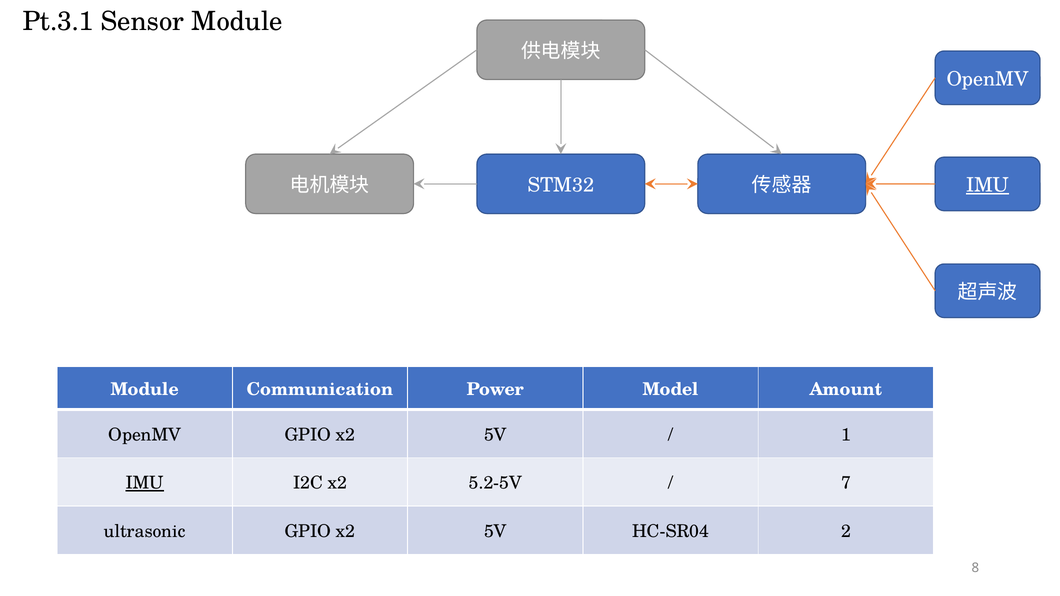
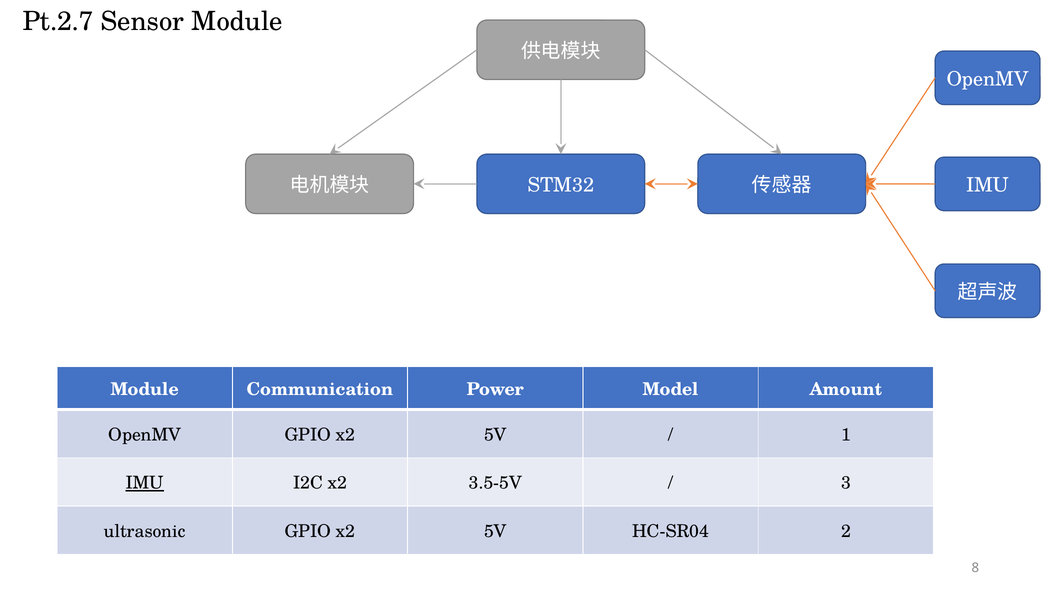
Pt.3.1: Pt.3.1 -> Pt.2.7
IMU at (988, 185) underline: present -> none
5.2-5V: 5.2-5V -> 3.5-5V
7: 7 -> 3
